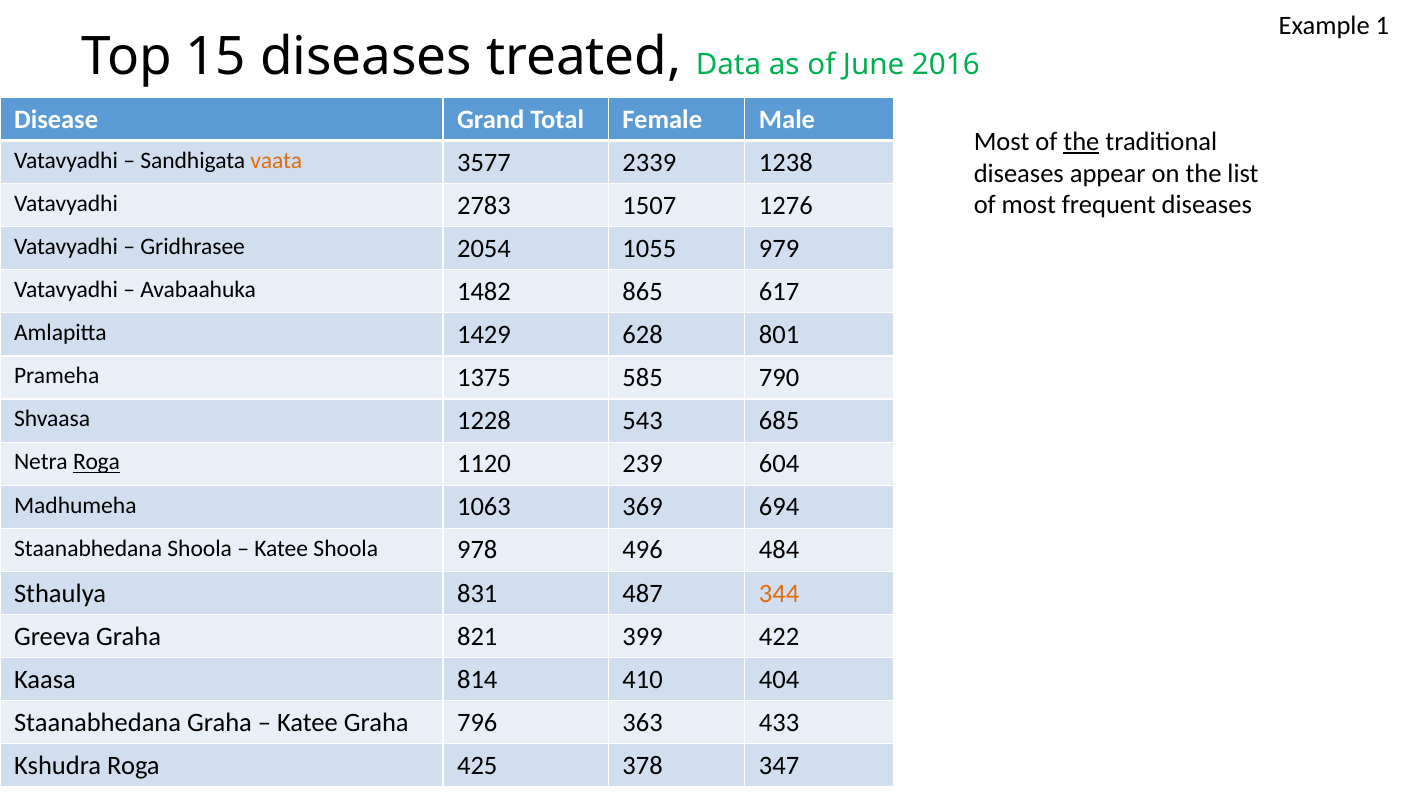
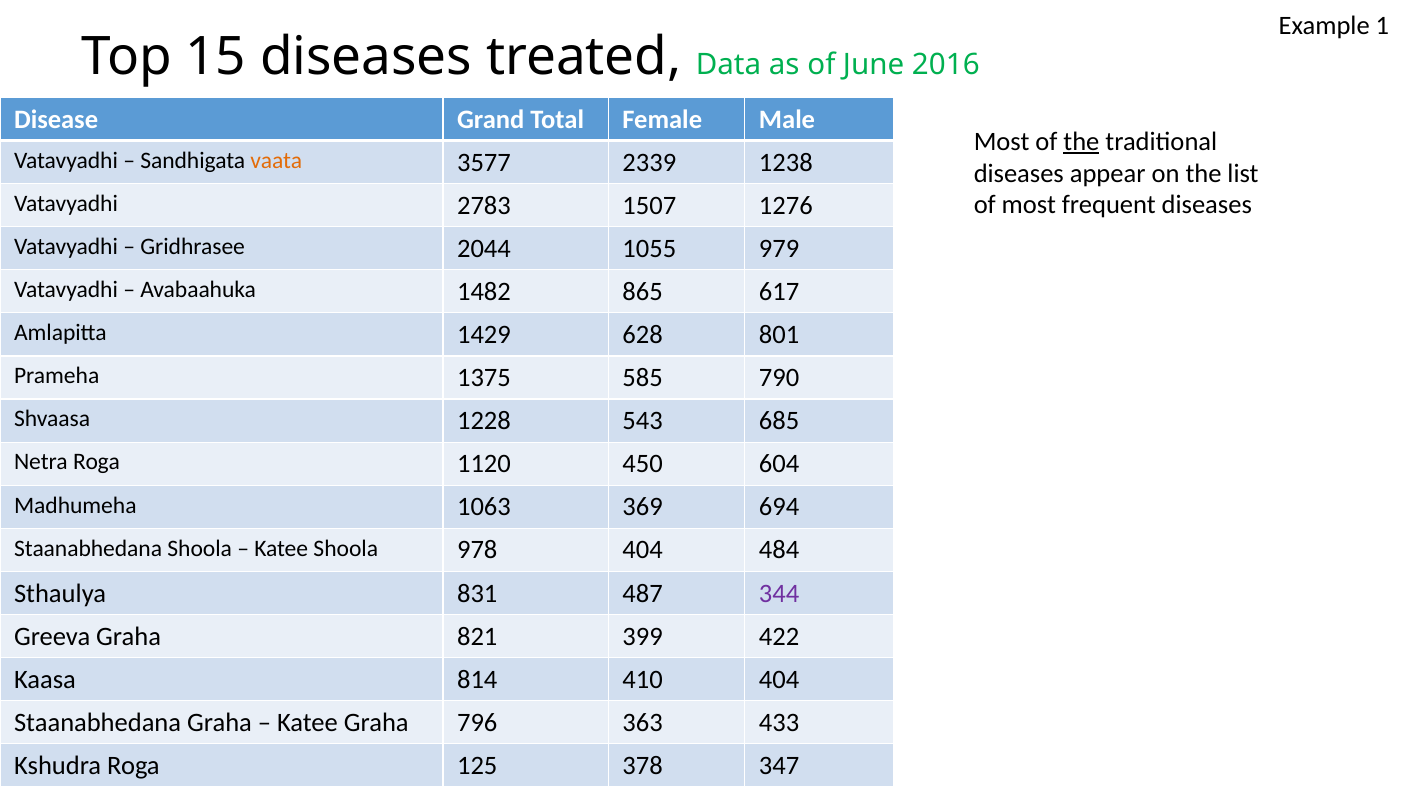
2054: 2054 -> 2044
Roga at (96, 462) underline: present -> none
239: 239 -> 450
978 496: 496 -> 404
344 colour: orange -> purple
425: 425 -> 125
